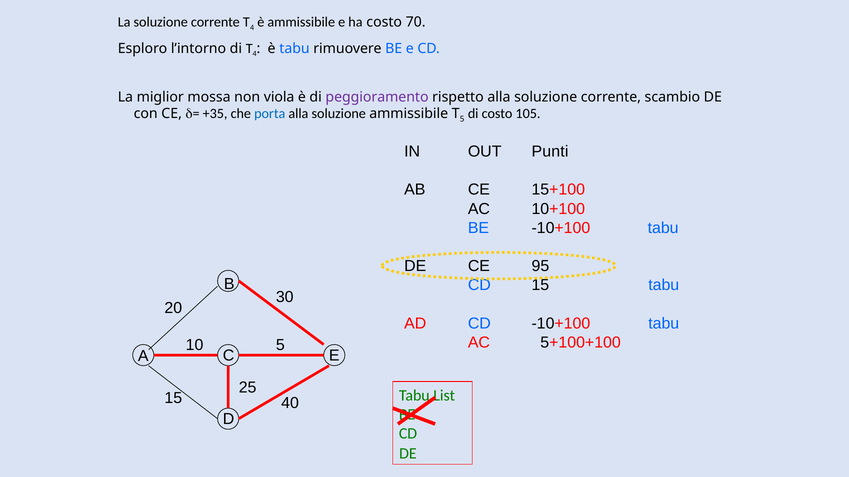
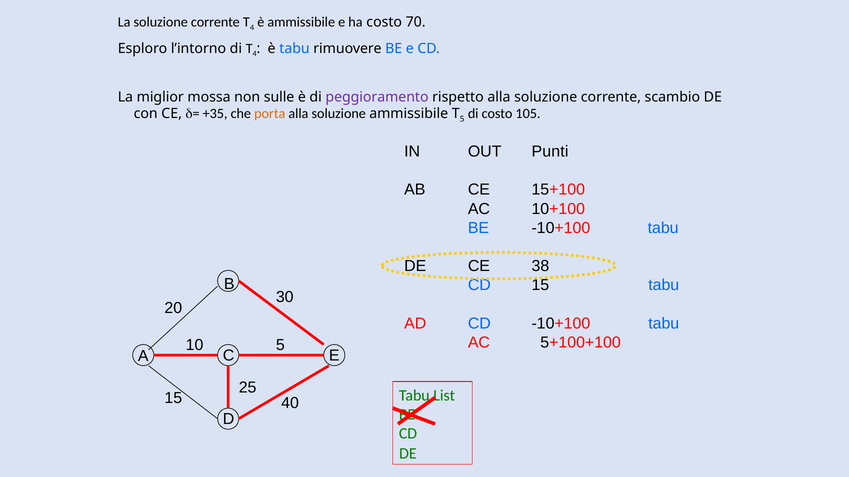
viola: viola -> sulle
porta colour: blue -> orange
95: 95 -> 38
